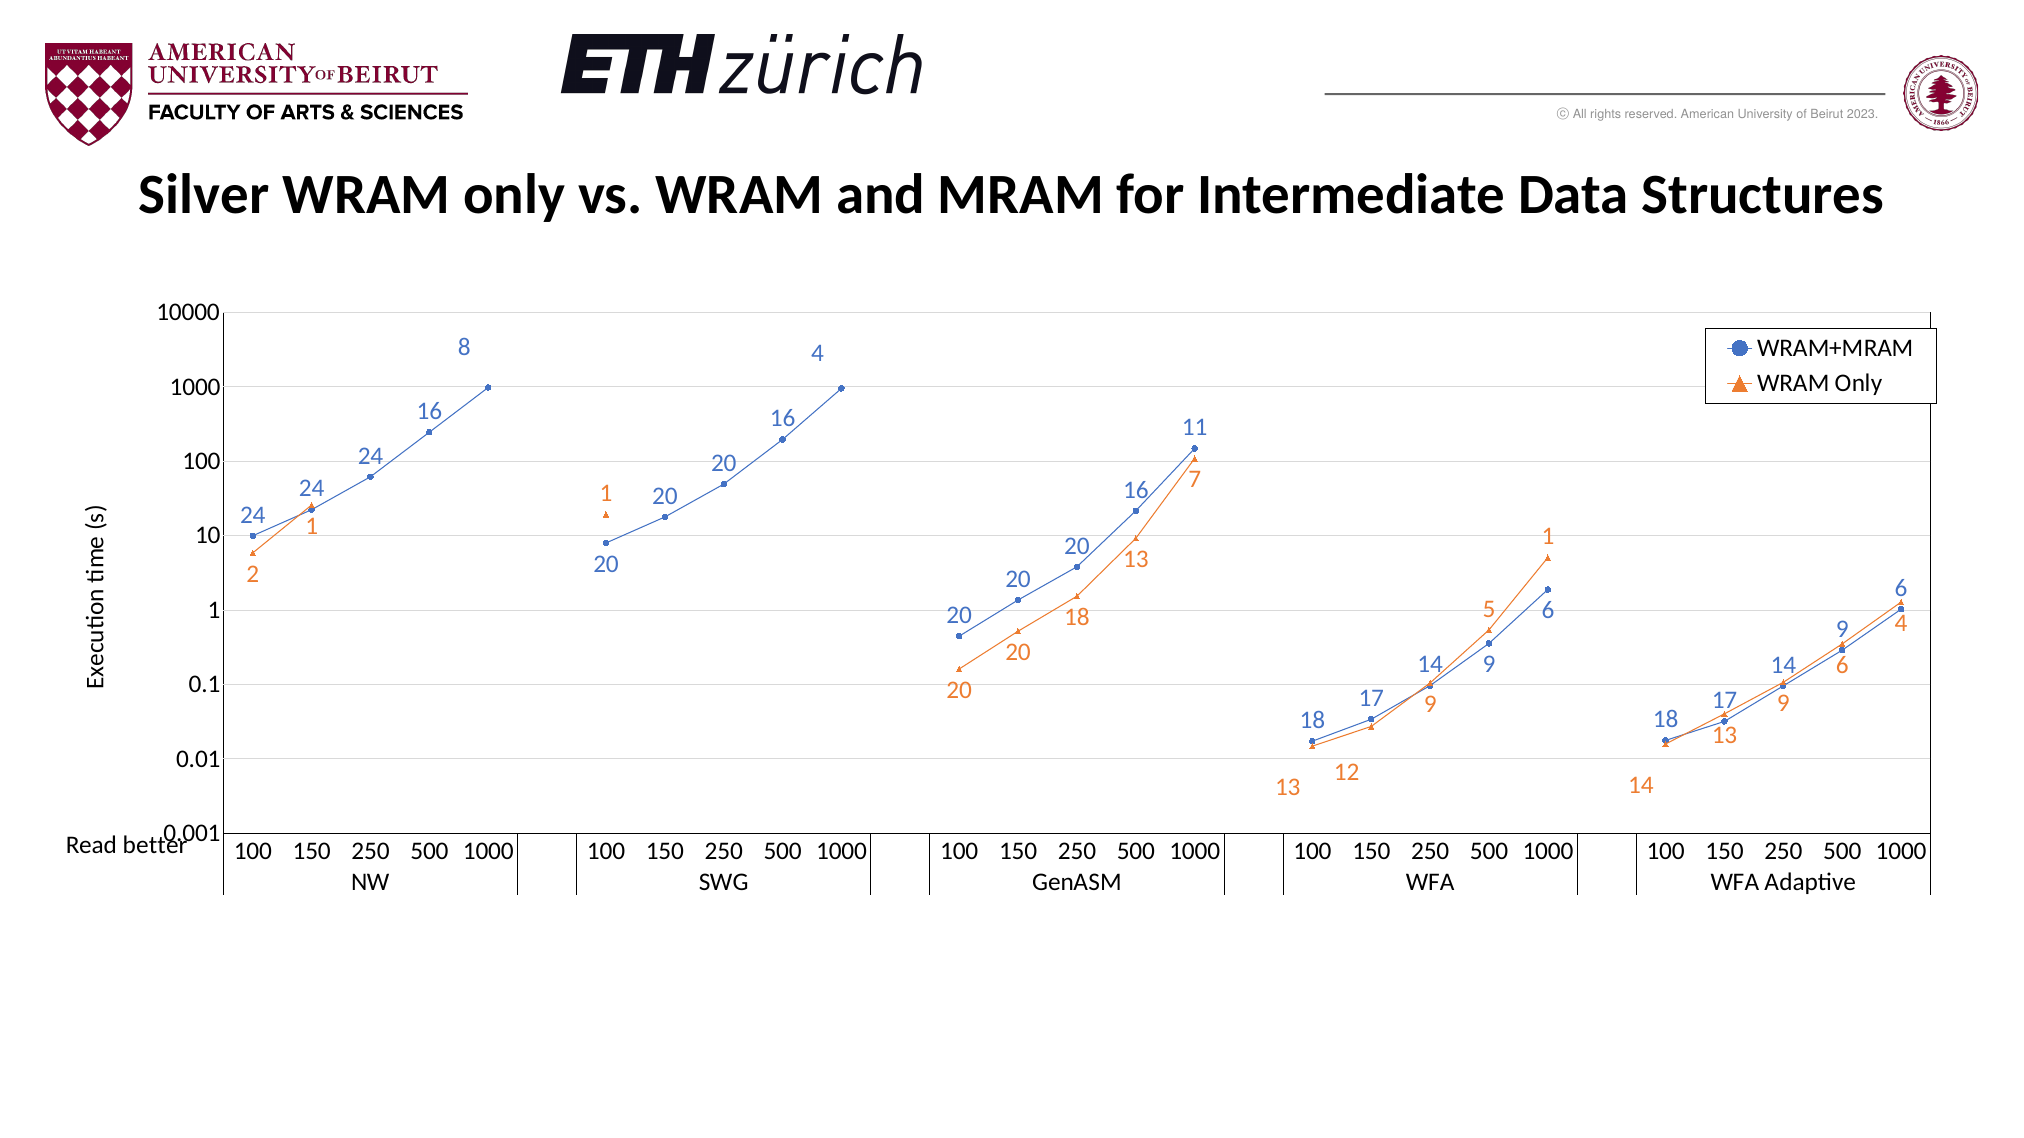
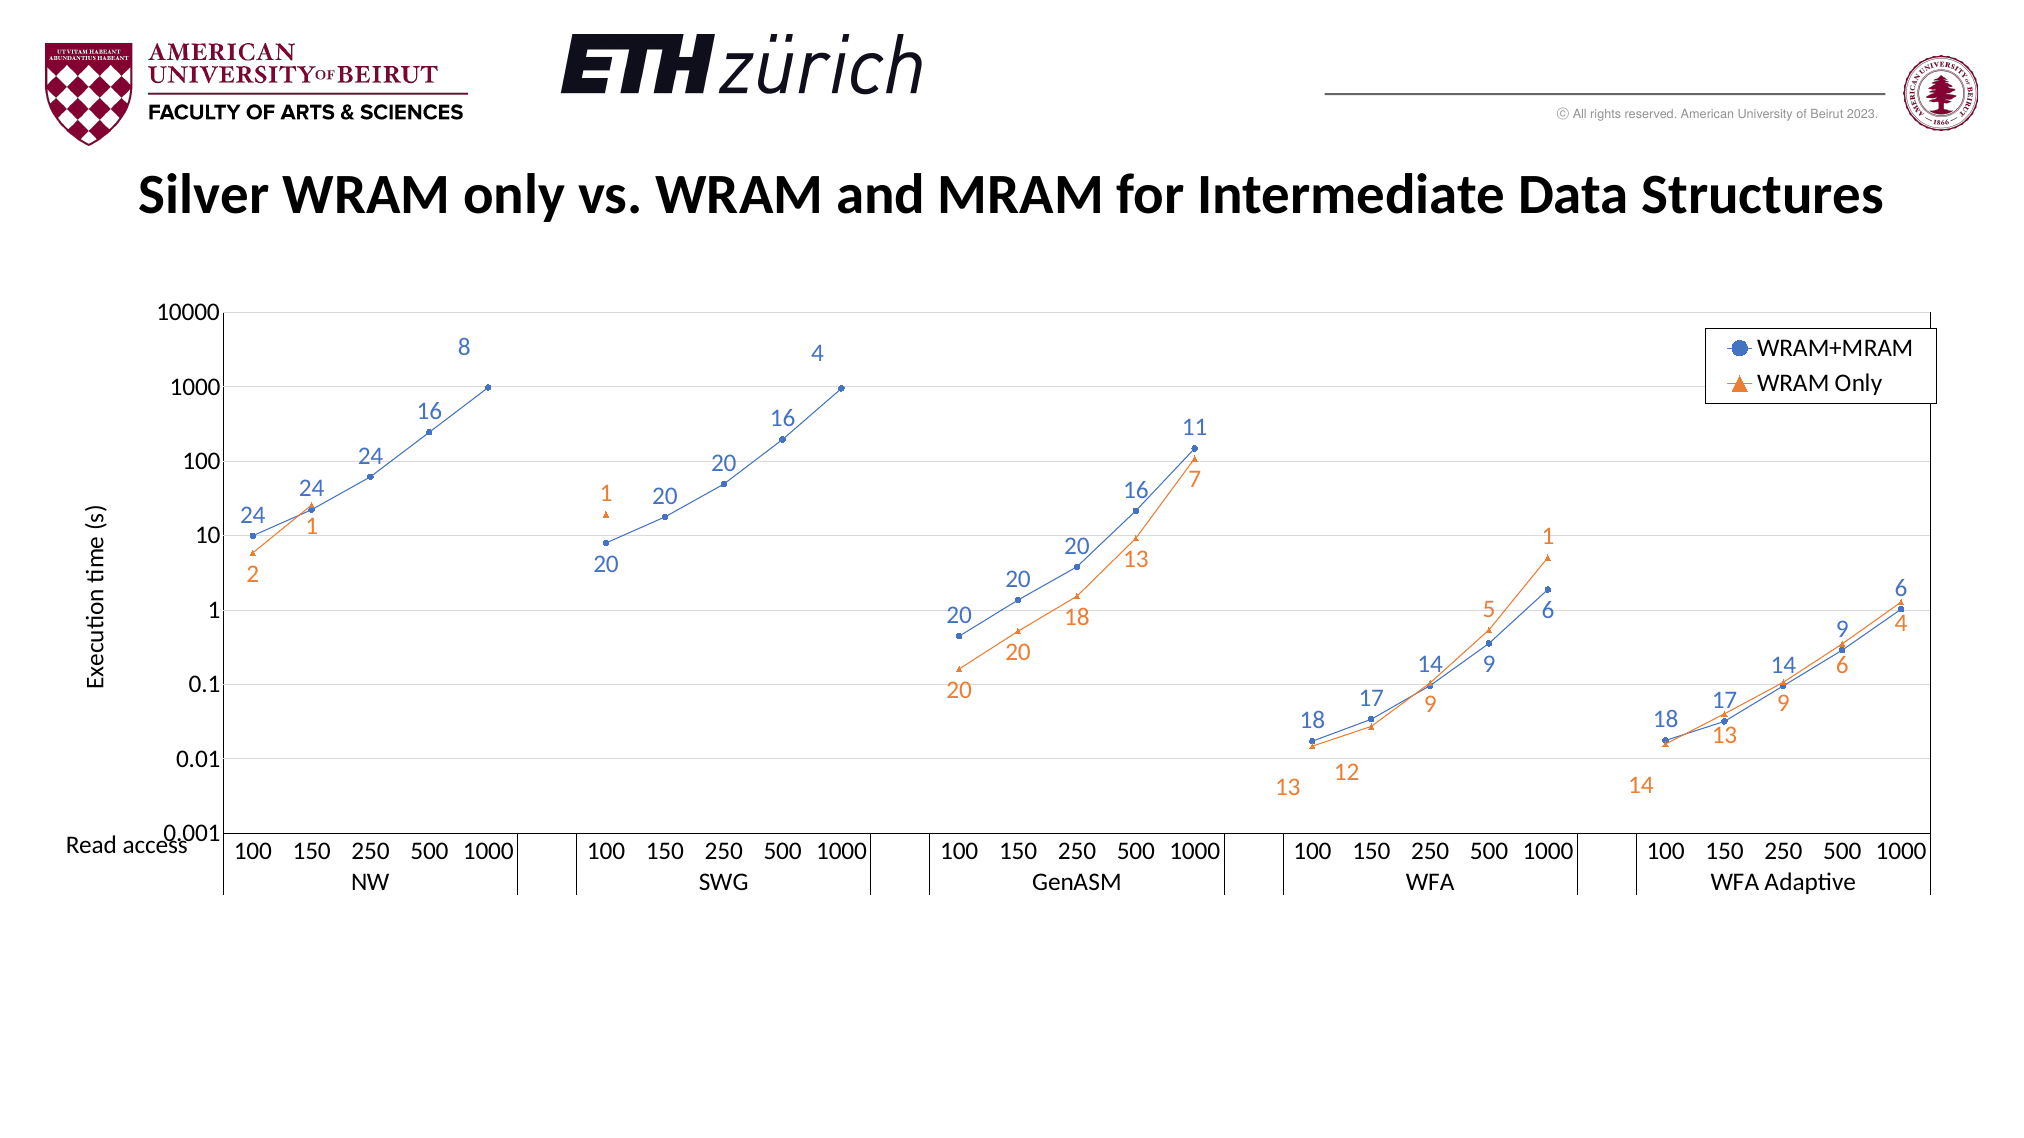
better: better -> access
